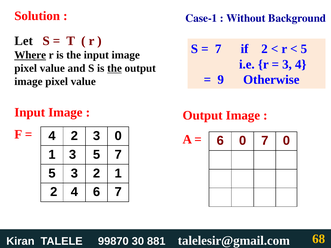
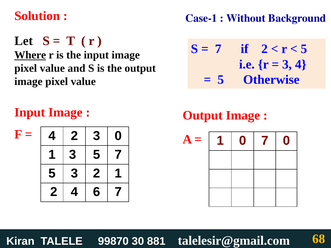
the at (114, 68) underline: present -> none
9 at (221, 80): 9 -> 5
6 at (220, 141): 6 -> 1
